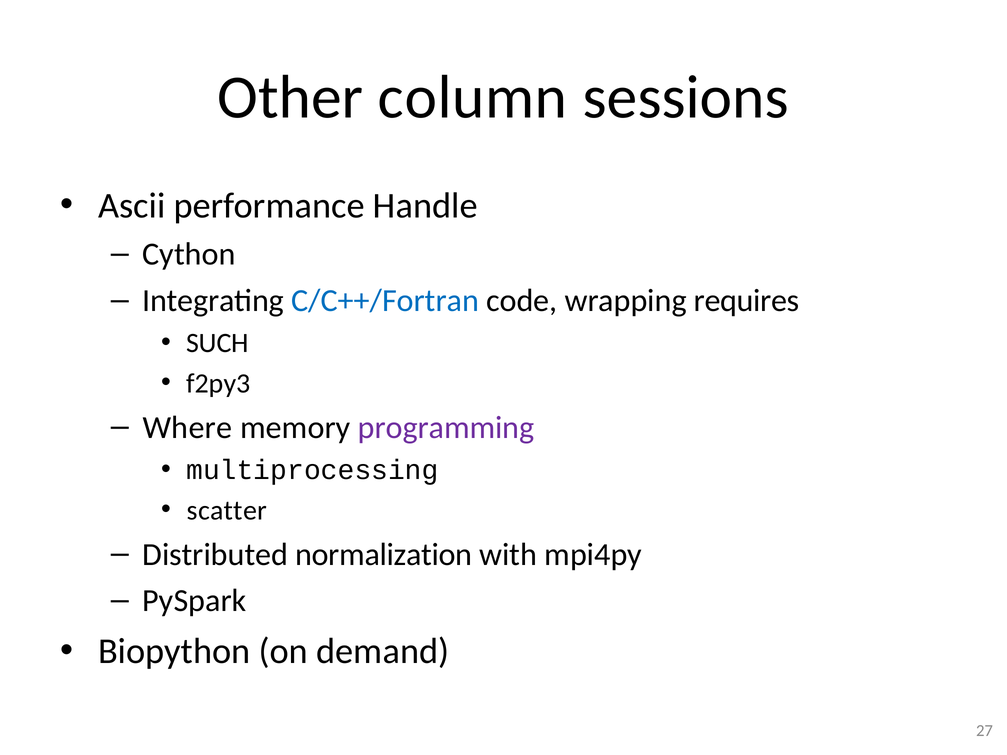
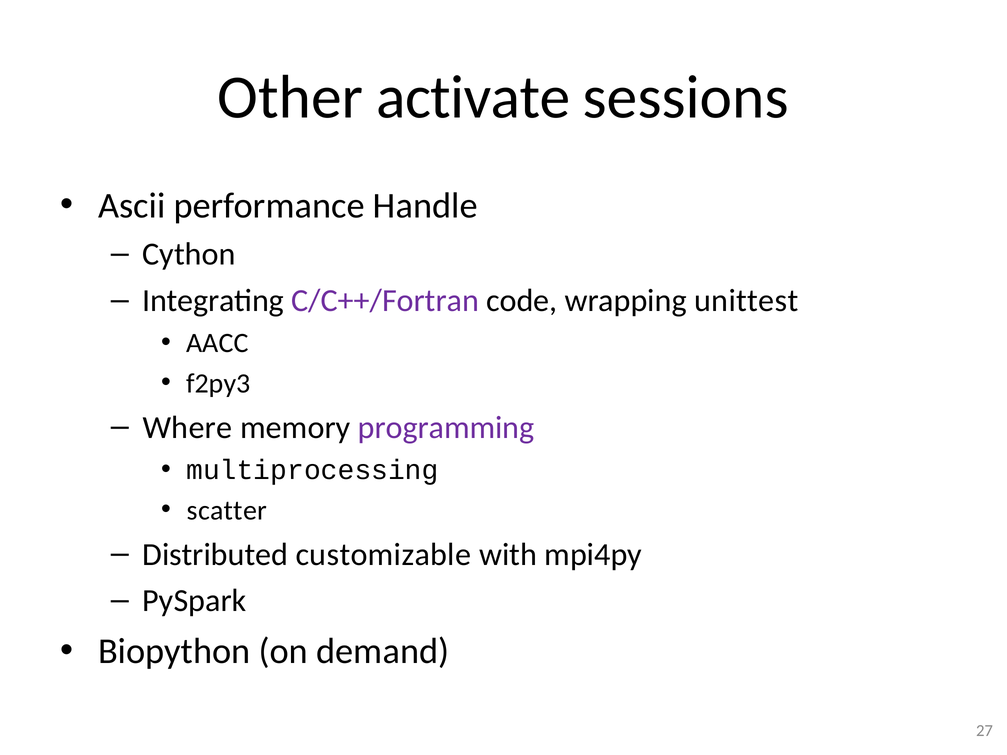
column: column -> activate
C/C++/Fortran colour: blue -> purple
requires: requires -> unittest
SUCH: SUCH -> AACC
normalization: normalization -> customizable
